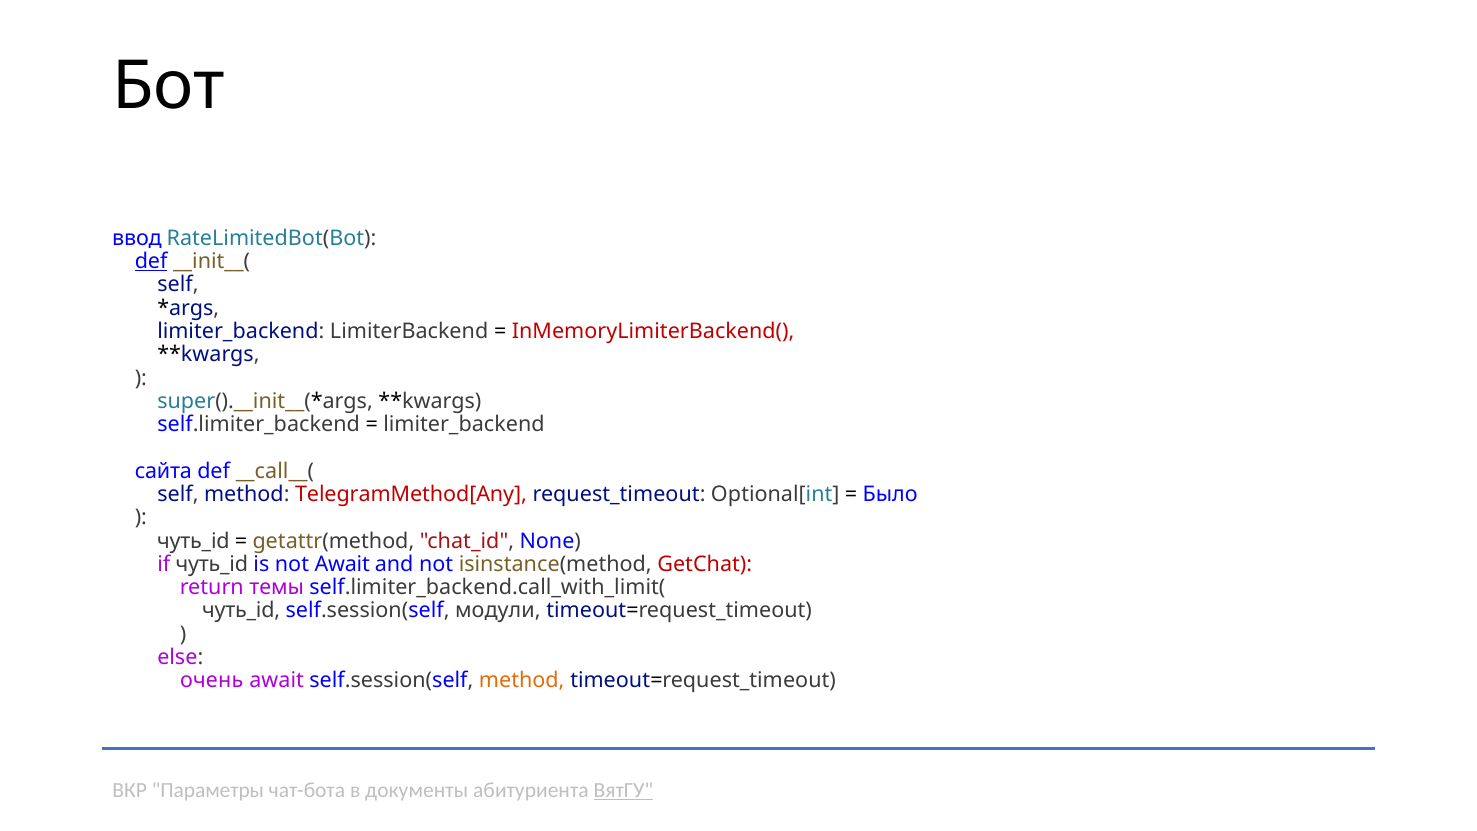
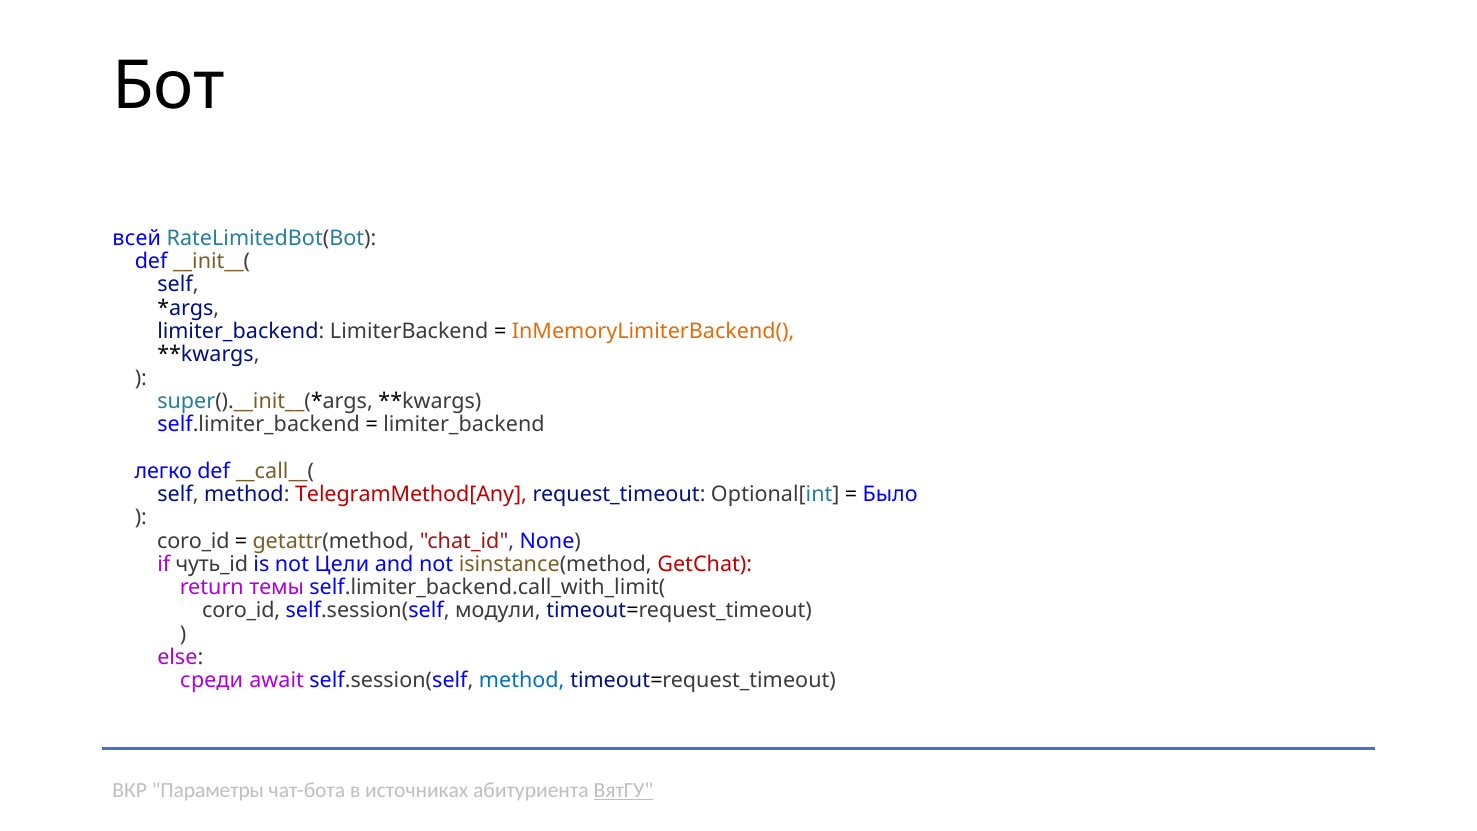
ввод: ввод -> всей
def at (151, 261) underline: present -> none
InMemoryLimiterBackend( colour: red -> orange
сайта: сайта -> легко
чуть_id at (193, 541): чуть_id -> coro_id
not Await: Await -> Цели
чуть_id at (241, 611): чуть_id -> coro_id
очень: очень -> среди
method at (522, 681) colour: orange -> blue
документы: документы -> источниках
